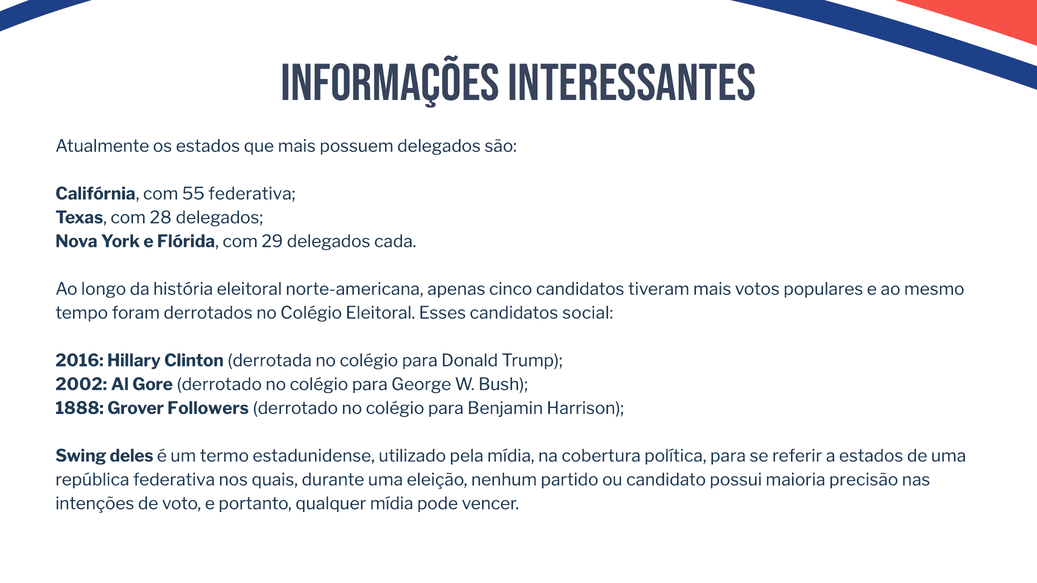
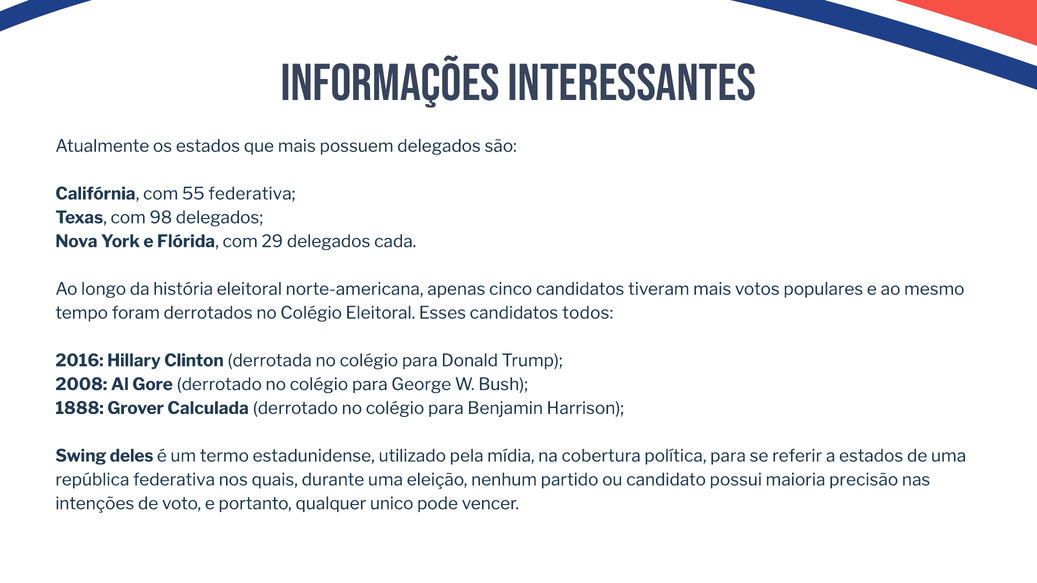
28: 28 -> 98
social: social -> todos
2002: 2002 -> 2008
Followers: Followers -> Calculada
qualquer mídia: mídia -> unico
